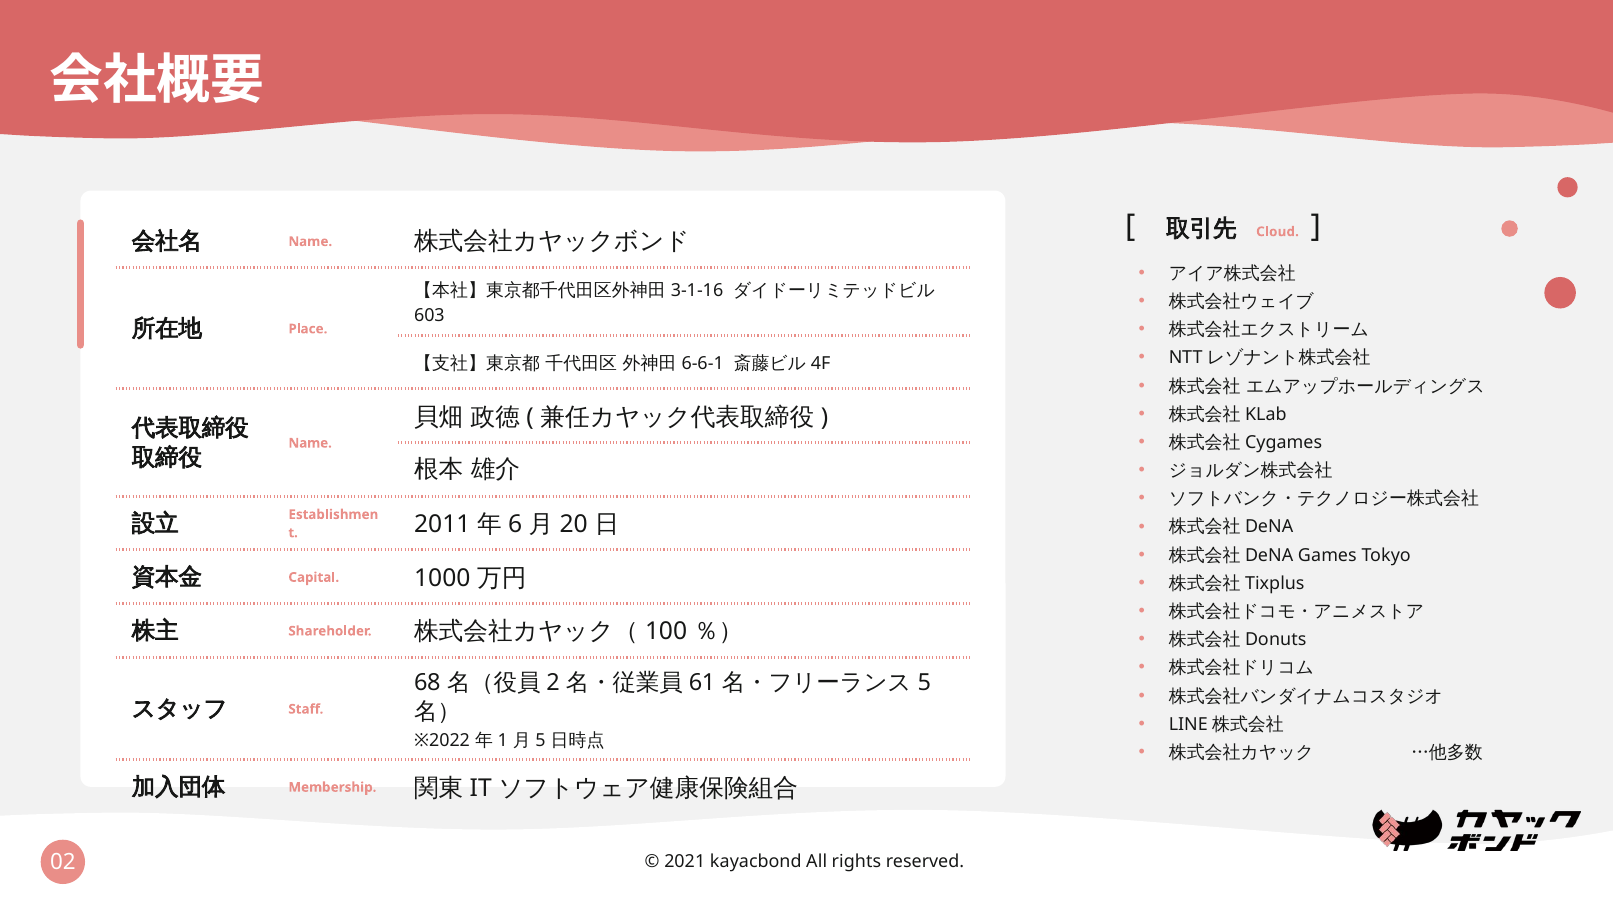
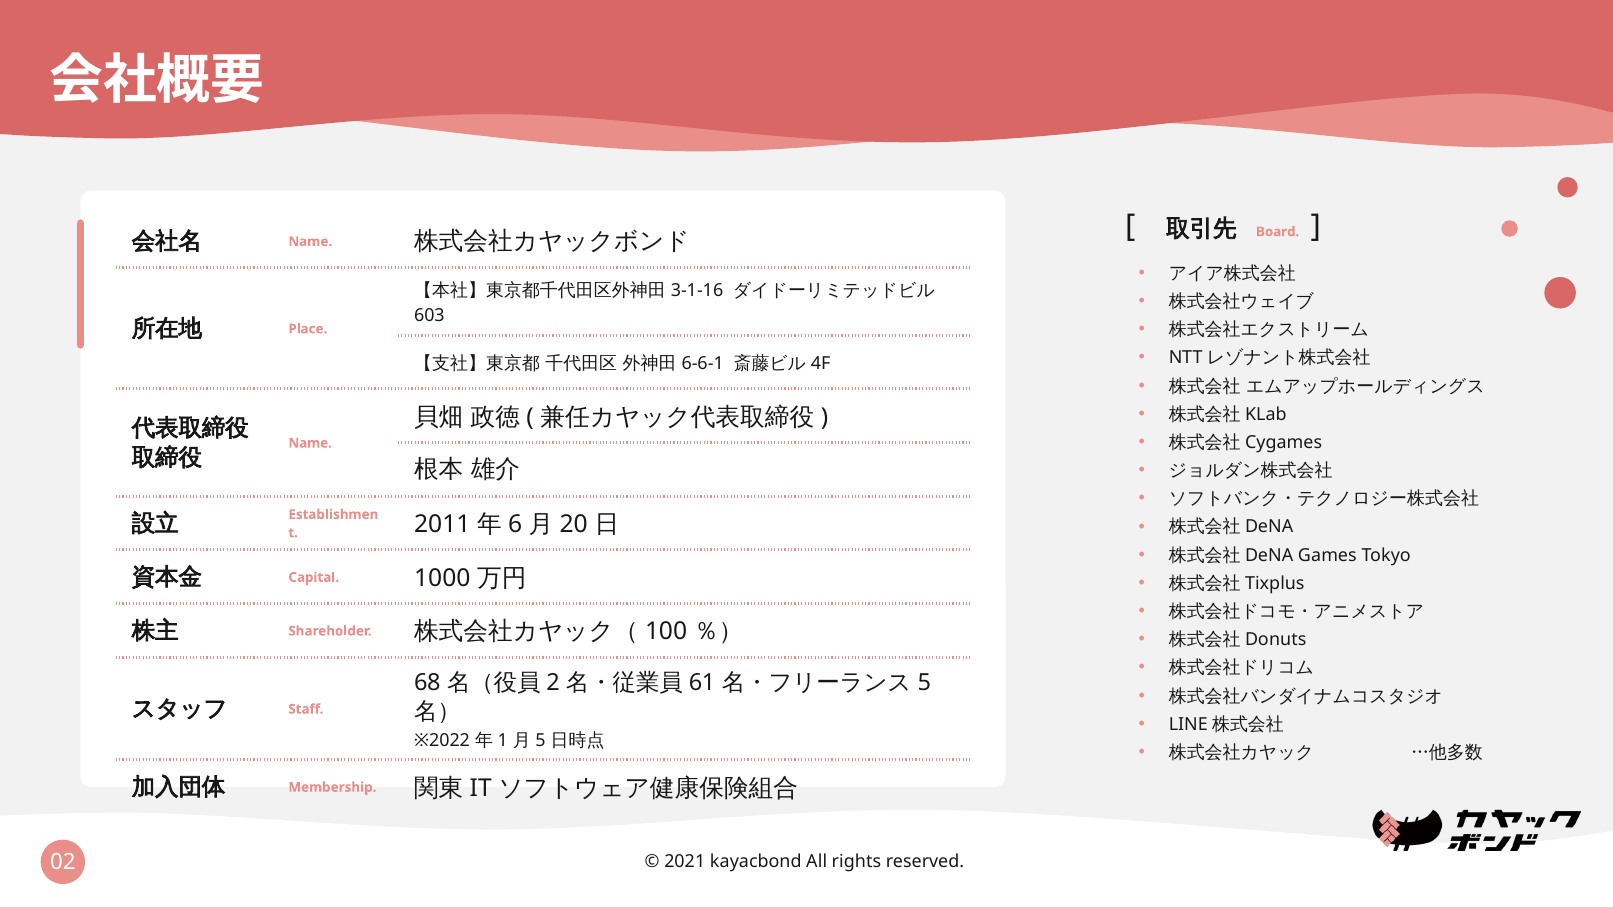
Cloud: Cloud -> Board
